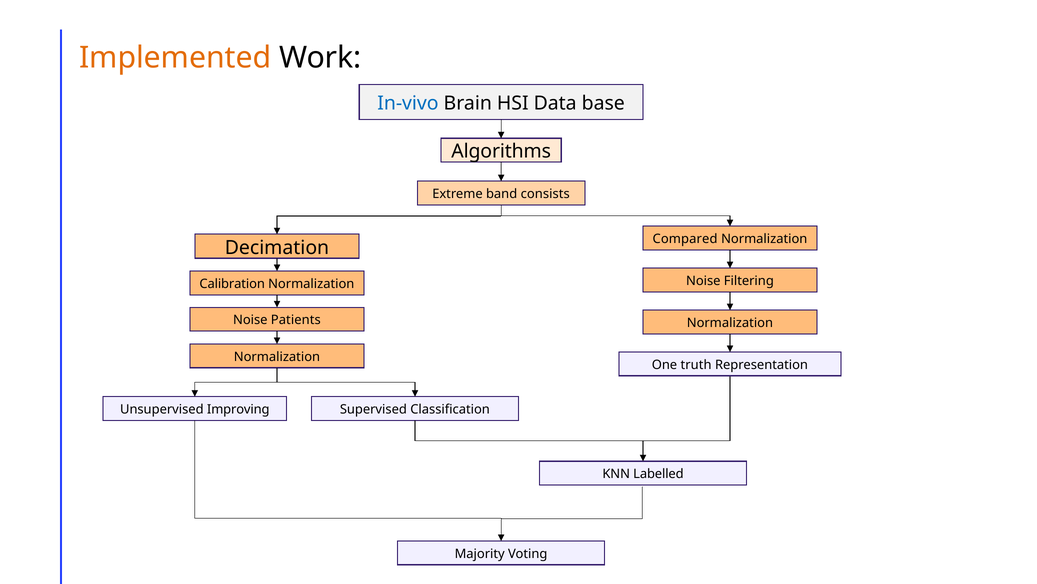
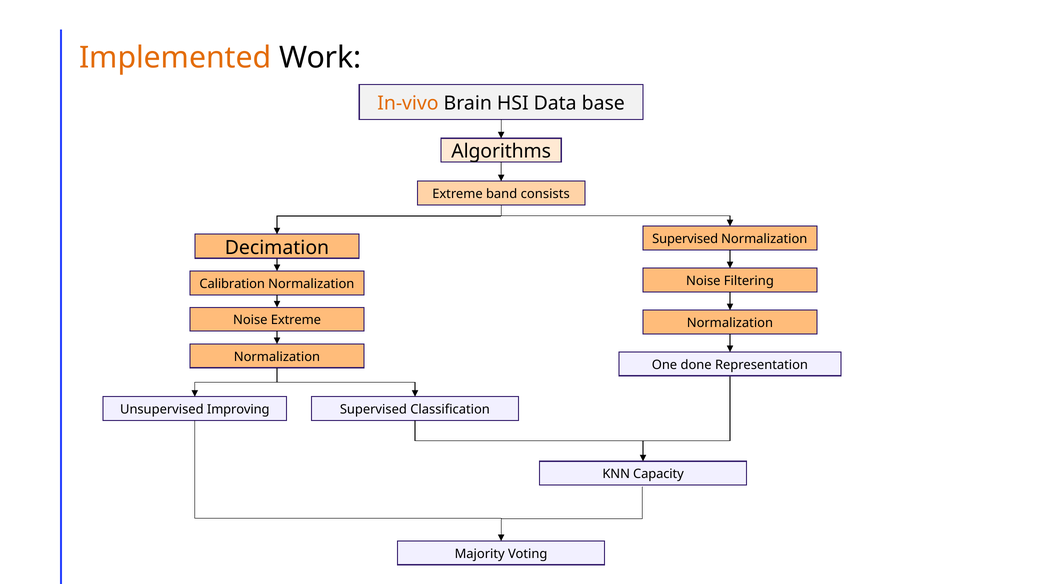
In-vivo colour: blue -> orange
Compared at (685, 239): Compared -> Supervised
Noise Patients: Patients -> Extreme
truth: truth -> done
Labelled: Labelled -> Capacity
